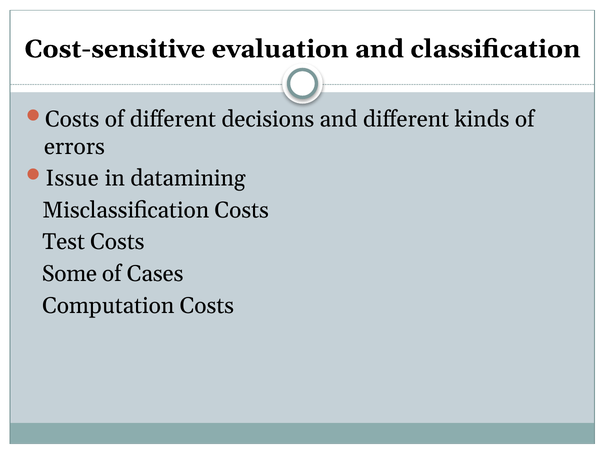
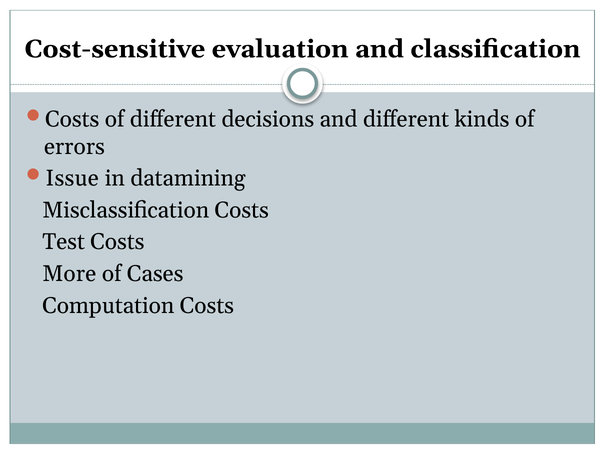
Some: Some -> More
